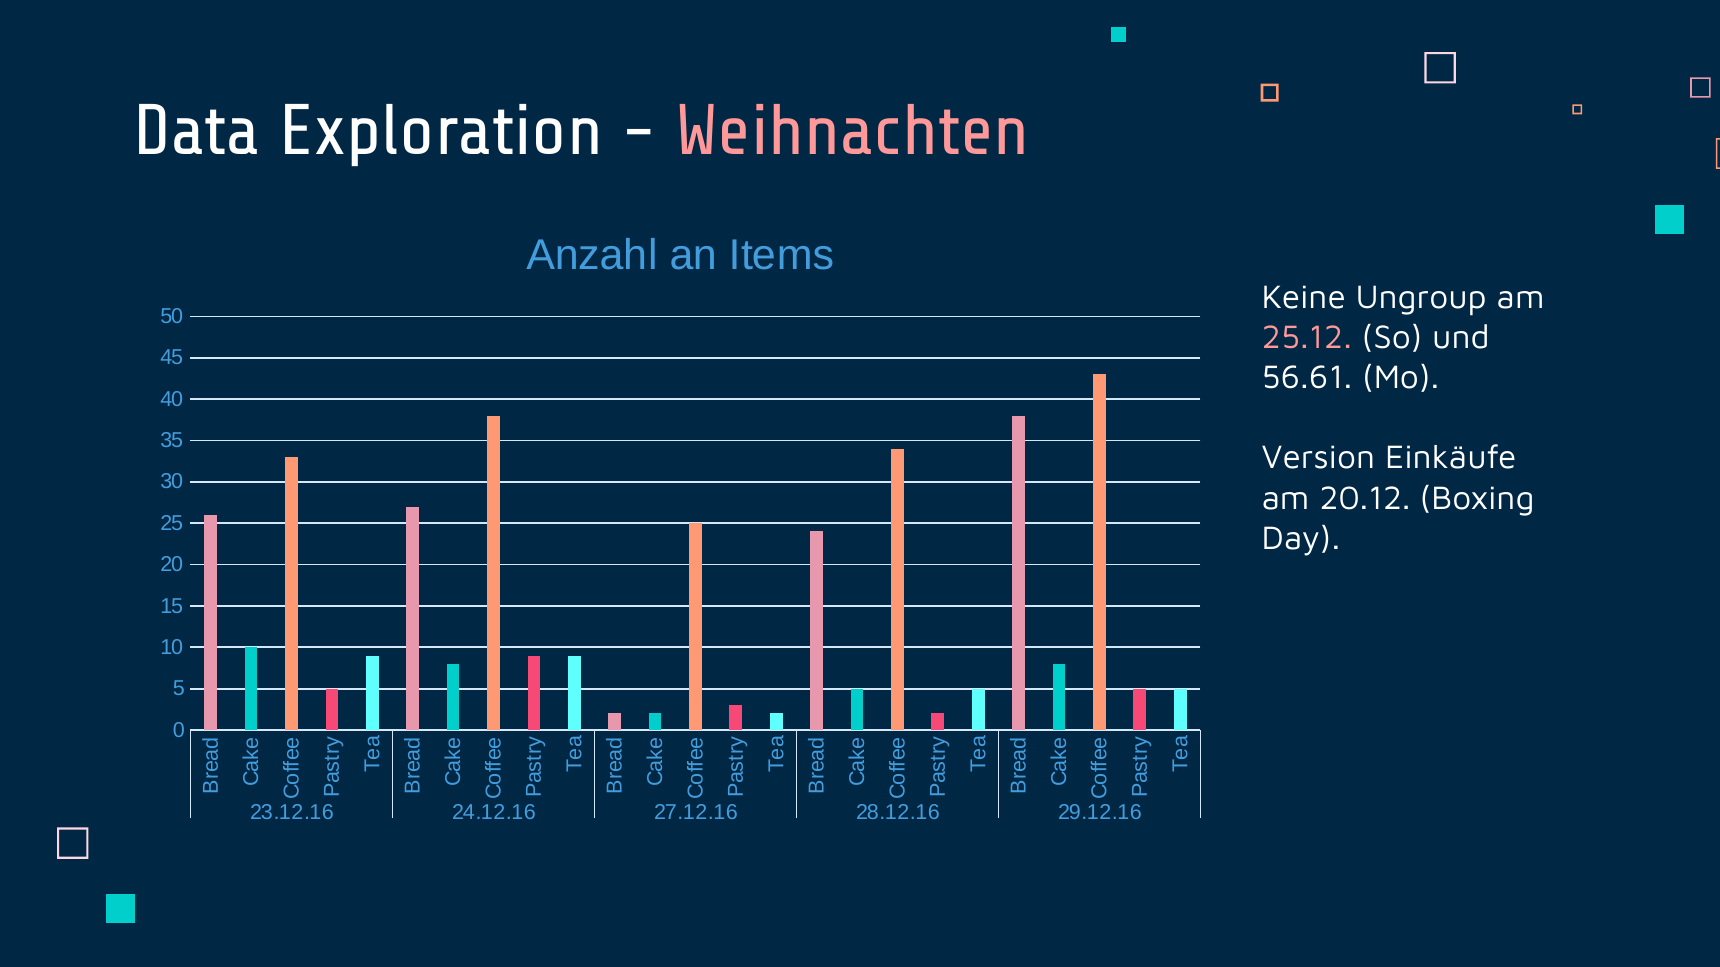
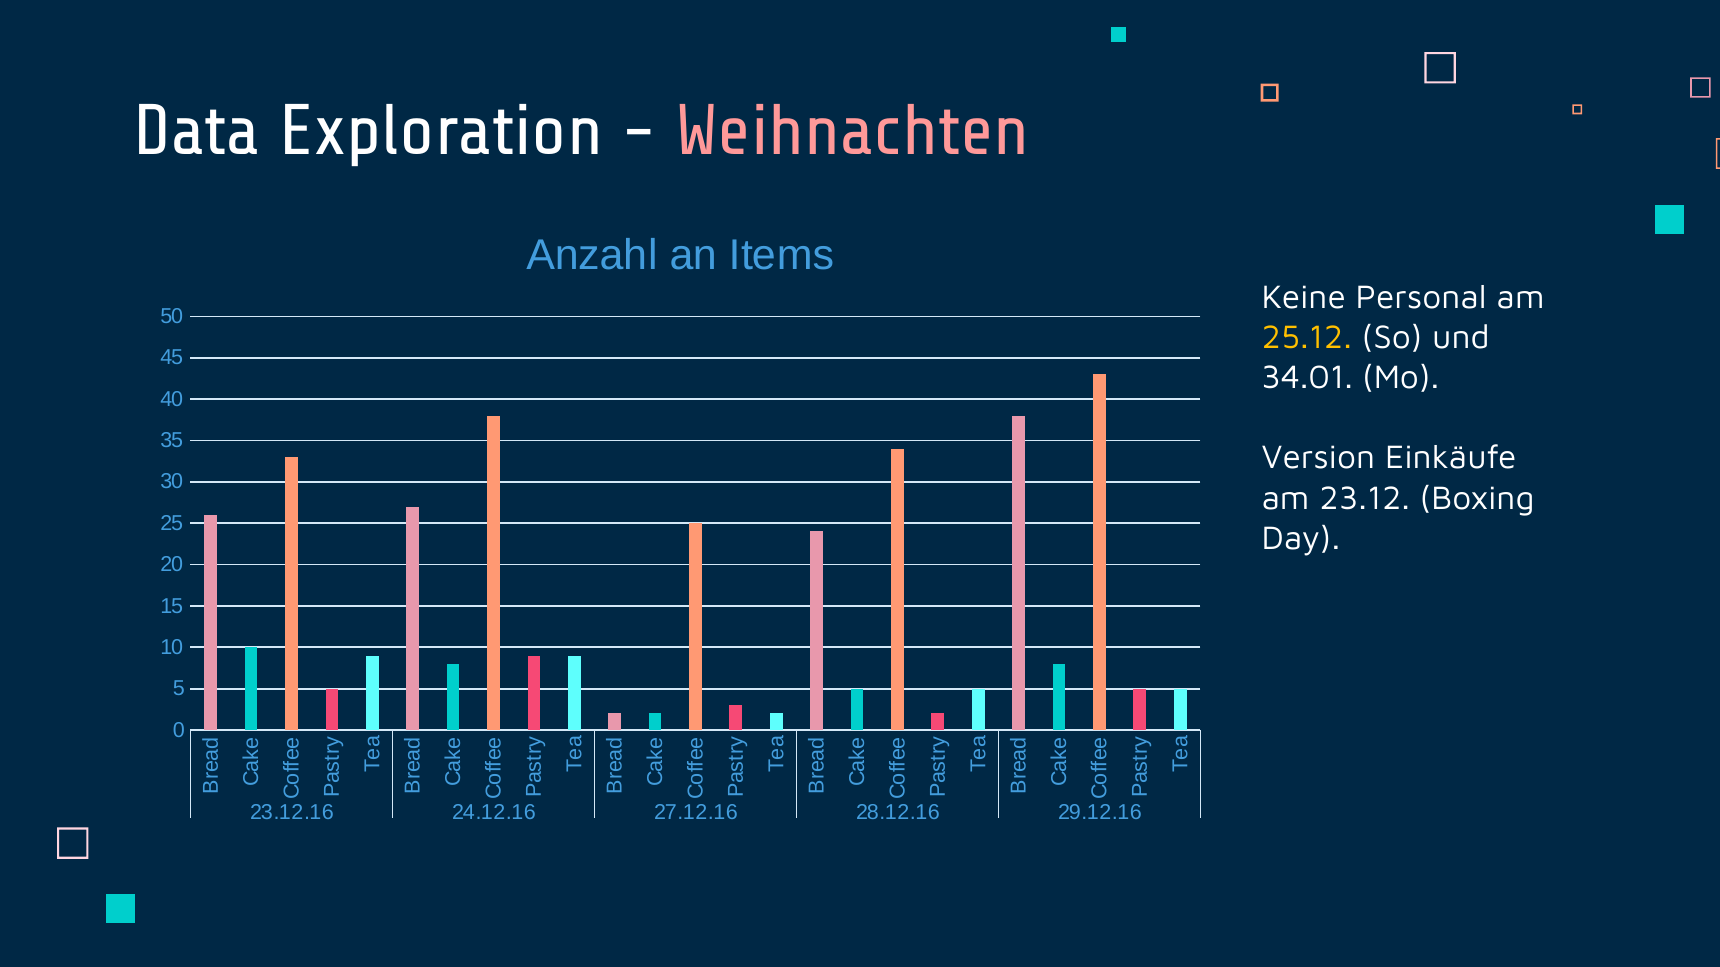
Ungroup: Ungroup -> Personal
25.12 colour: pink -> yellow
56.61: 56.61 -> 34.01
20.12: 20.12 -> 23.12
